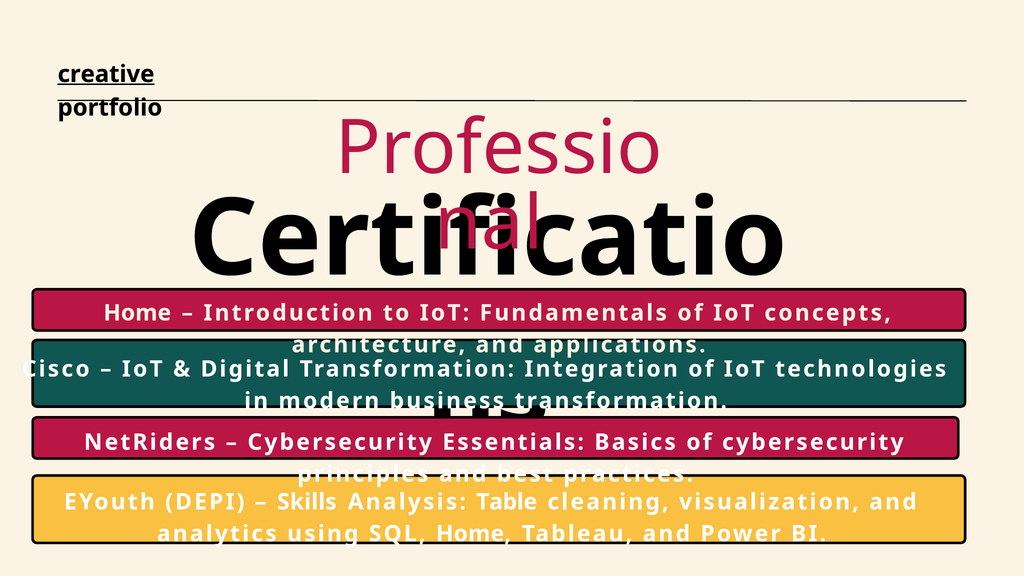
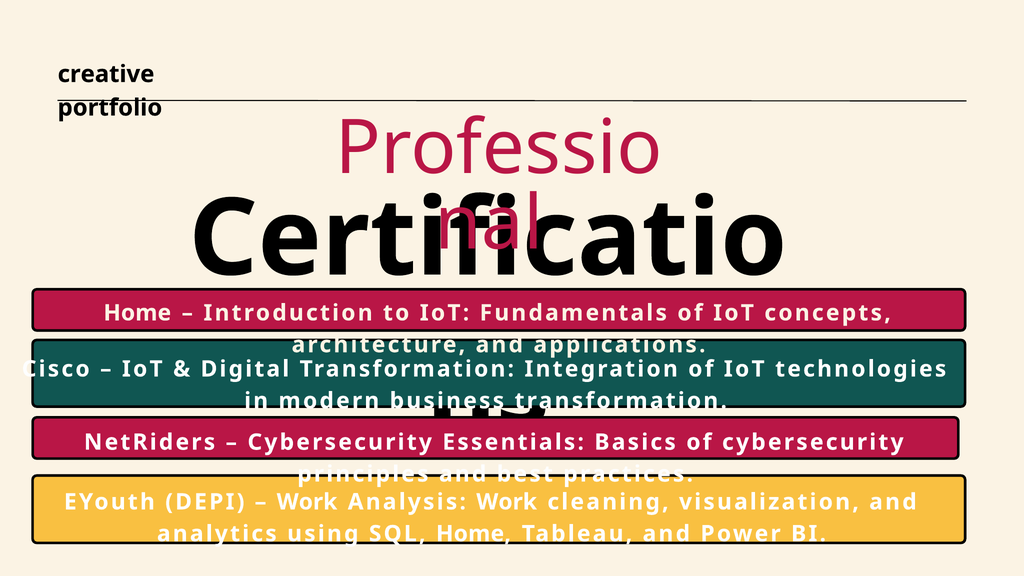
creative underline: present -> none
Skills at (307, 502): Skills -> Work
Analysis Table: Table -> Work
